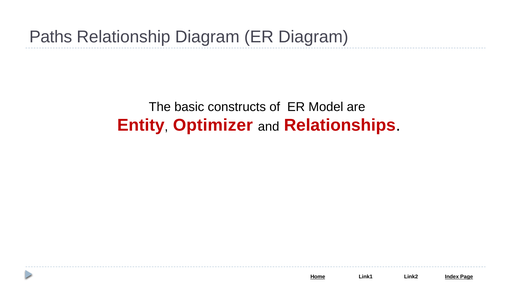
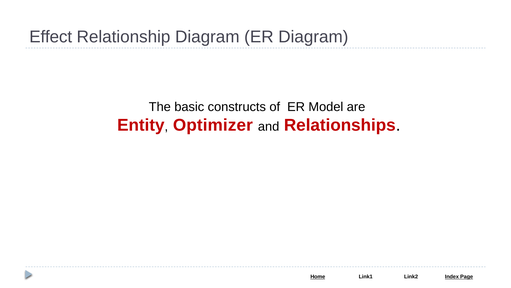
Paths: Paths -> Effect
